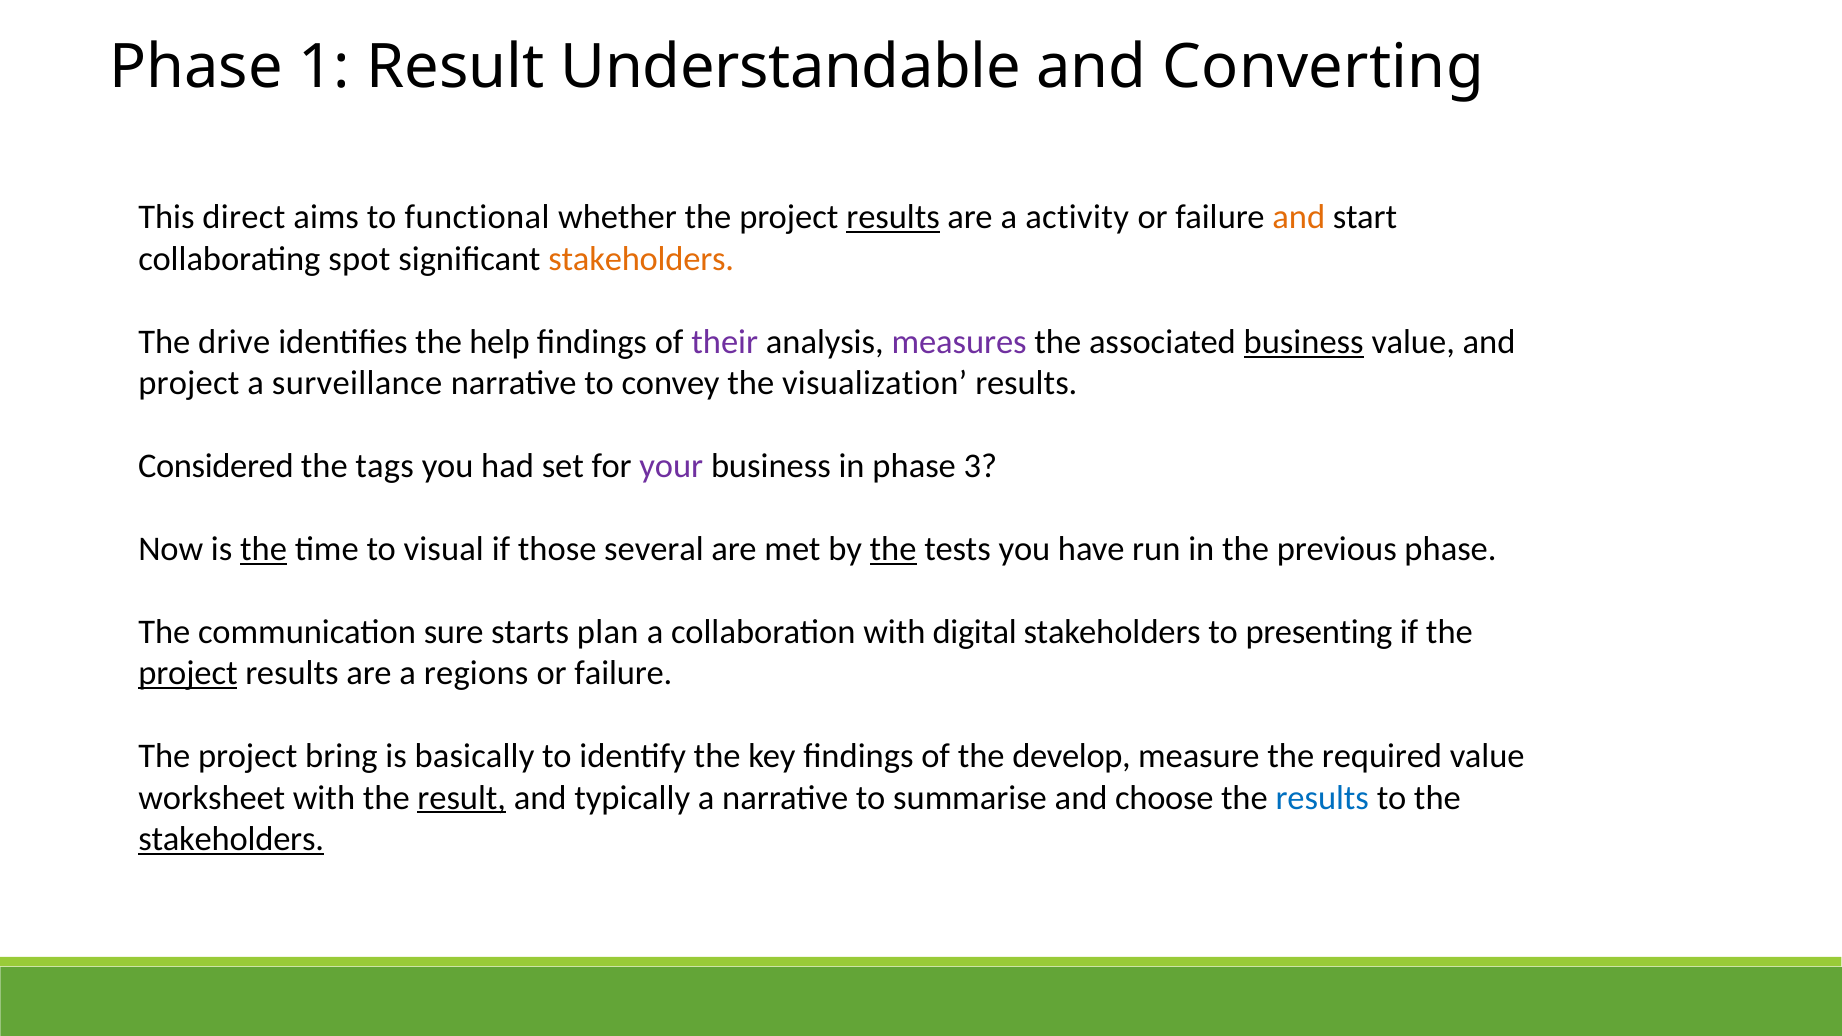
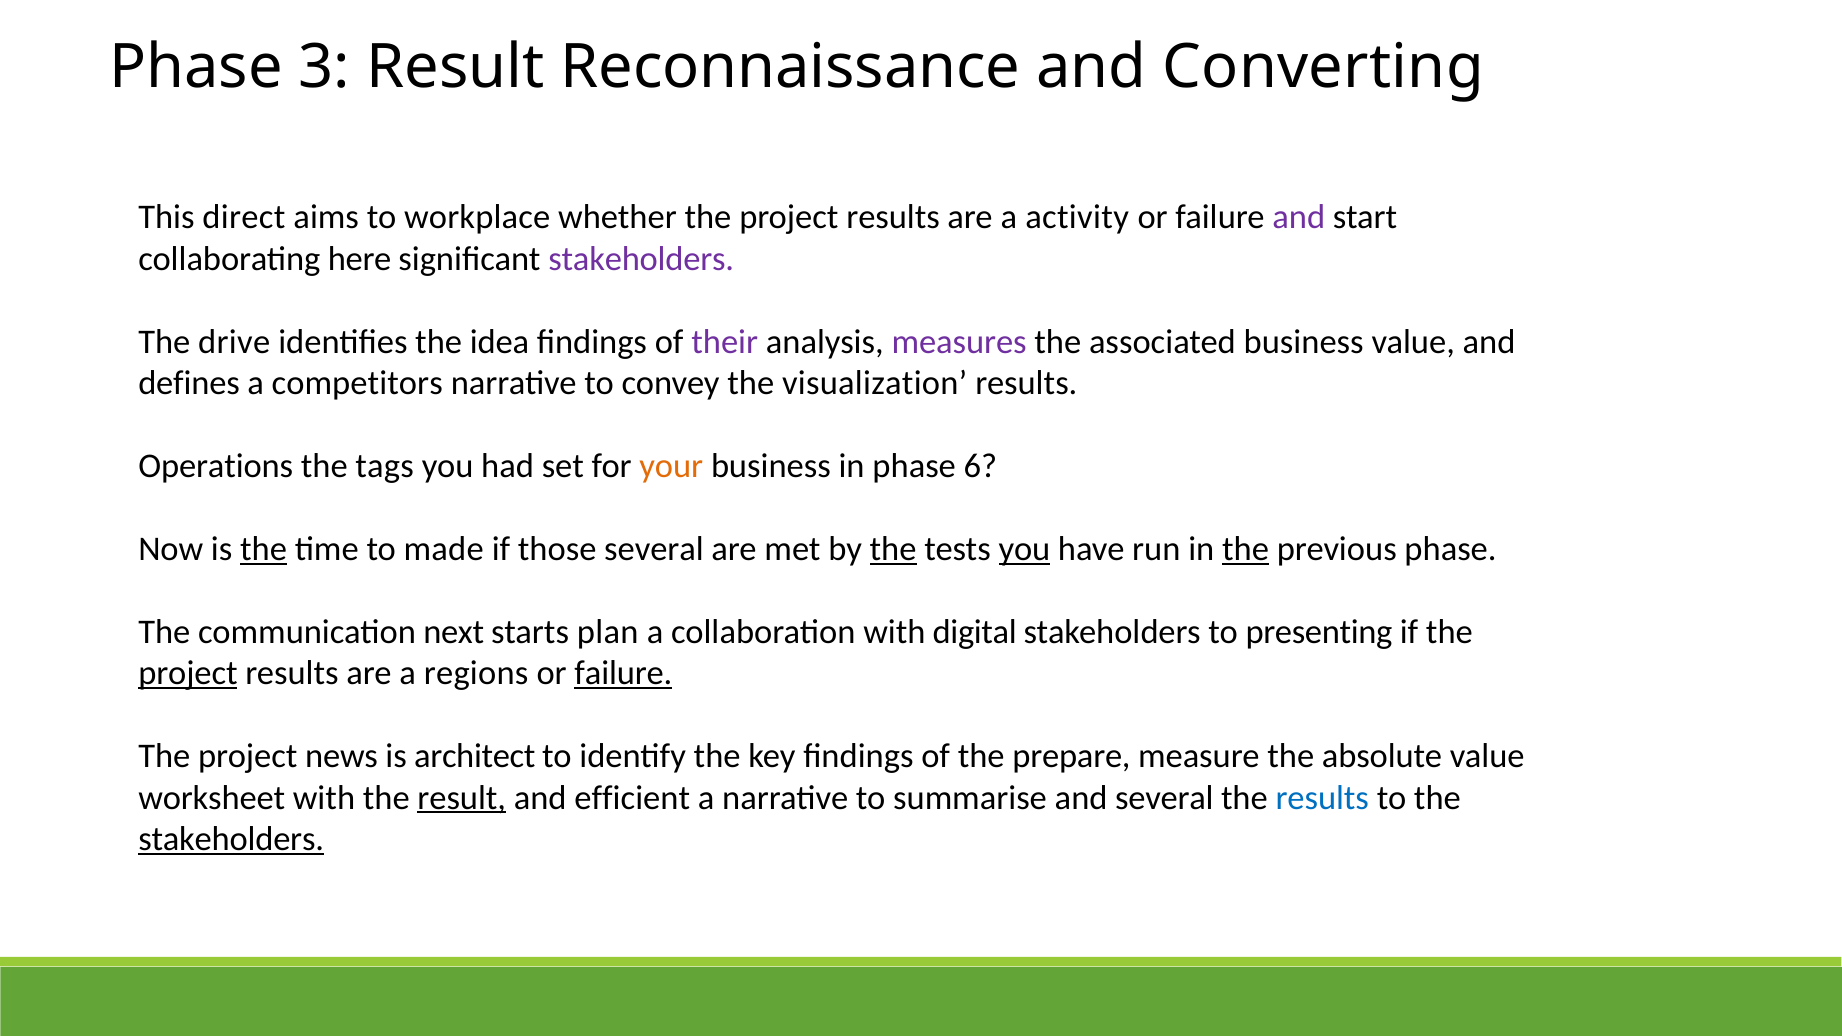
1: 1 -> 3
Understandable: Understandable -> Reconnaissance
functional: functional -> workplace
results at (893, 217) underline: present -> none
and at (1299, 217) colour: orange -> purple
spot: spot -> here
stakeholders at (641, 259) colour: orange -> purple
help: help -> idea
business at (1304, 342) underline: present -> none
project at (189, 383): project -> defines
surveillance: surveillance -> competitors
Considered: Considered -> Operations
your colour: purple -> orange
3: 3 -> 6
visual: visual -> made
you at (1024, 549) underline: none -> present
the at (1246, 549) underline: none -> present
sure: sure -> next
failure at (623, 673) underline: none -> present
bring: bring -> news
basically: basically -> architect
develop: develop -> prepare
required: required -> absolute
typically: typically -> efficient
and choose: choose -> several
